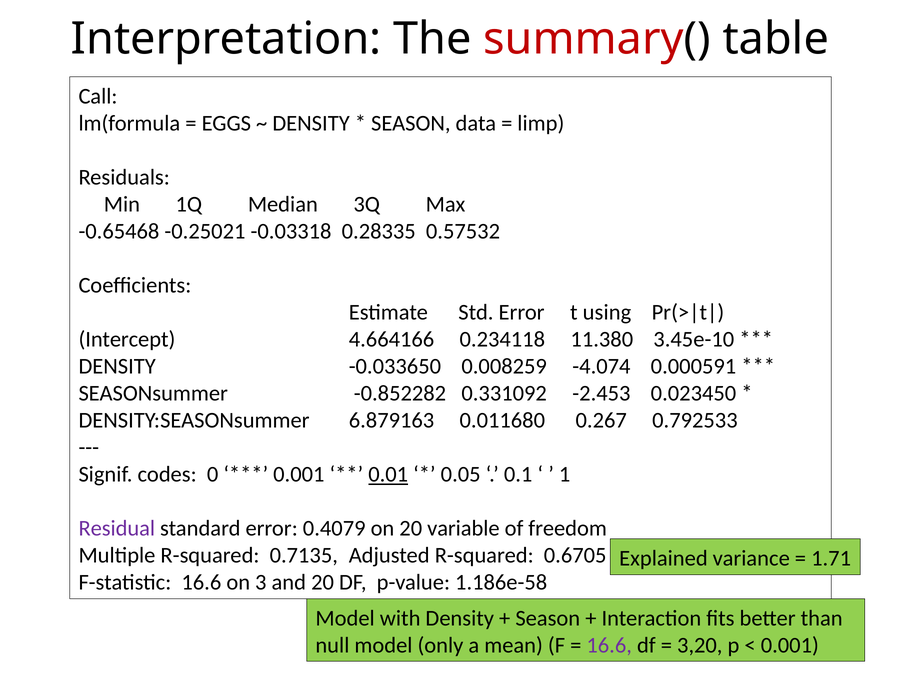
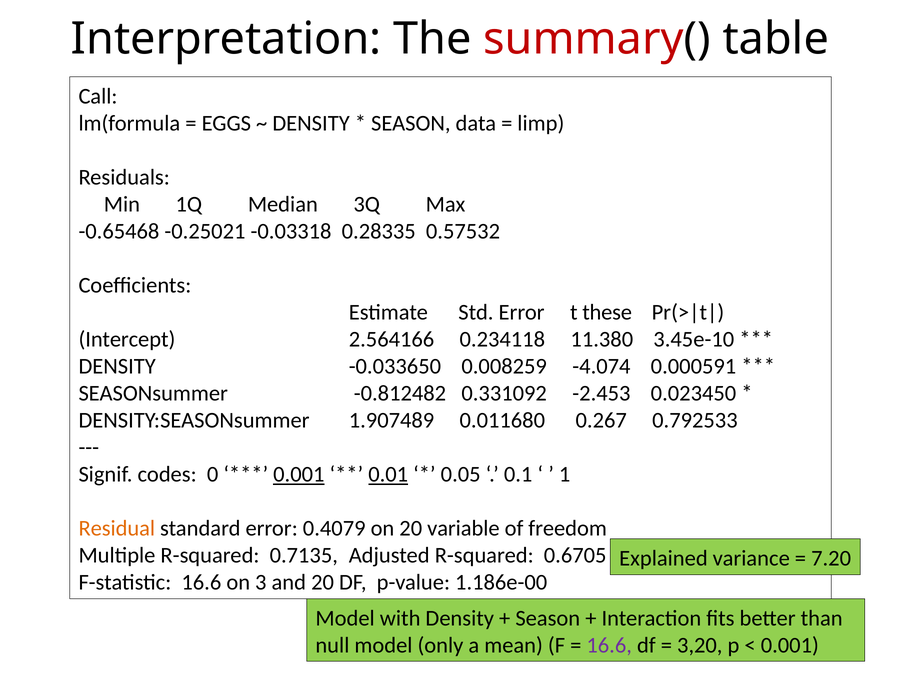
using: using -> these
4.664166: 4.664166 -> 2.564166
-0.852282: -0.852282 -> -0.812482
6.879163: 6.879163 -> 1.907489
0.001 at (299, 475) underline: none -> present
Residual colour: purple -> orange
1.71: 1.71 -> 7.20
1.186e-58: 1.186e-58 -> 1.186e-00
